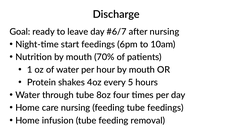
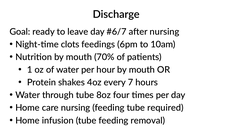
start: start -> clots
5: 5 -> 7
tube feedings: feedings -> required
